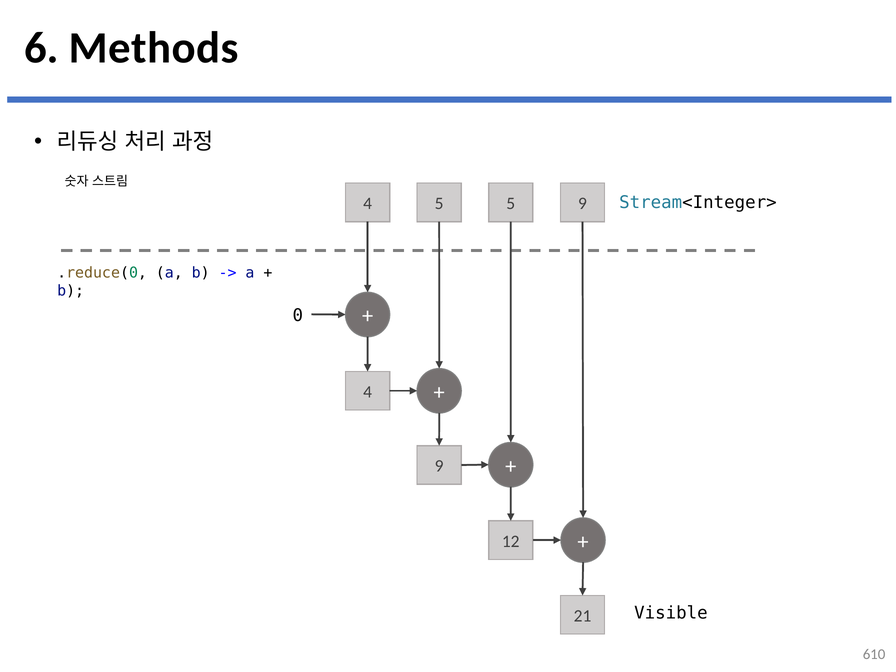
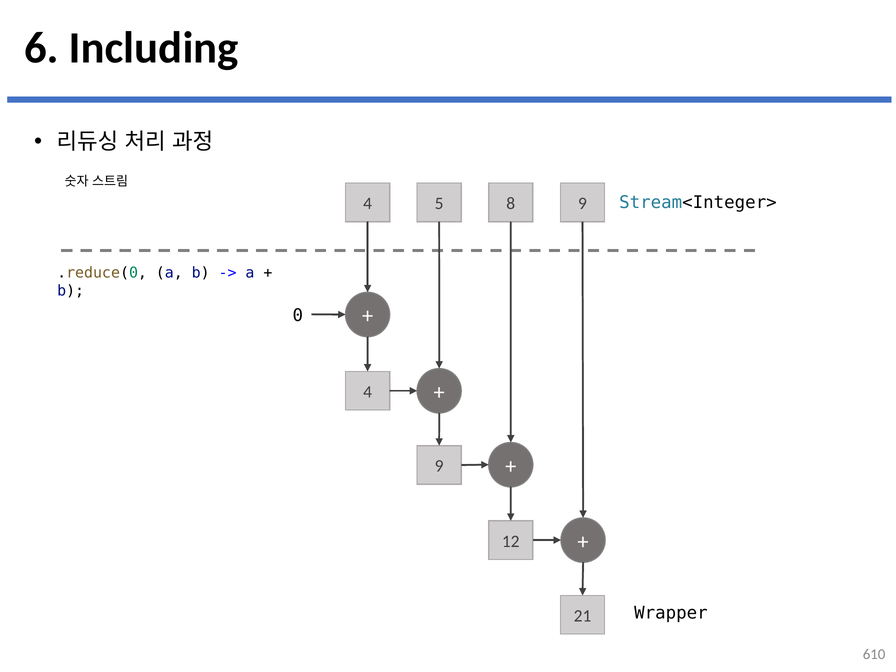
Methods: Methods -> Including
5 5: 5 -> 8
Visible: Visible -> Wrapper
